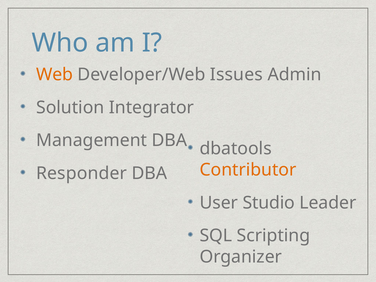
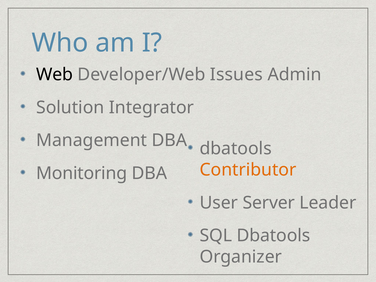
Web colour: orange -> black
Responder: Responder -> Monitoring
Studio: Studio -> Server
SQL Scripting: Scripting -> Dbatools
